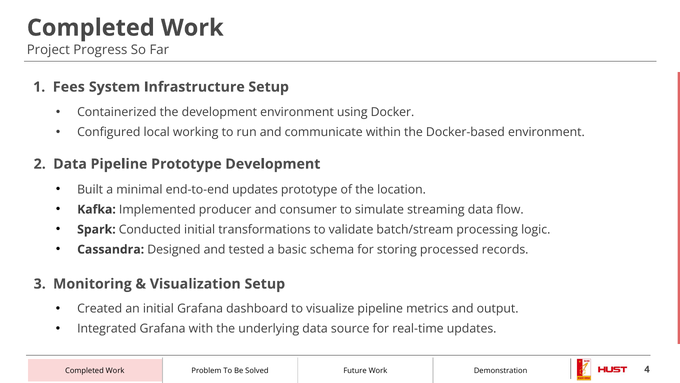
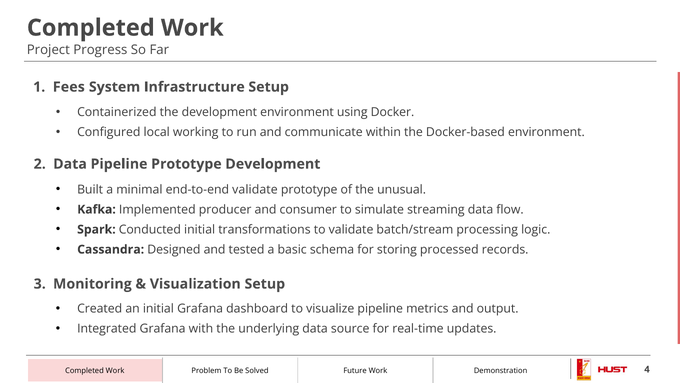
end-to-end updates: updates -> validate
location: location -> unusual
